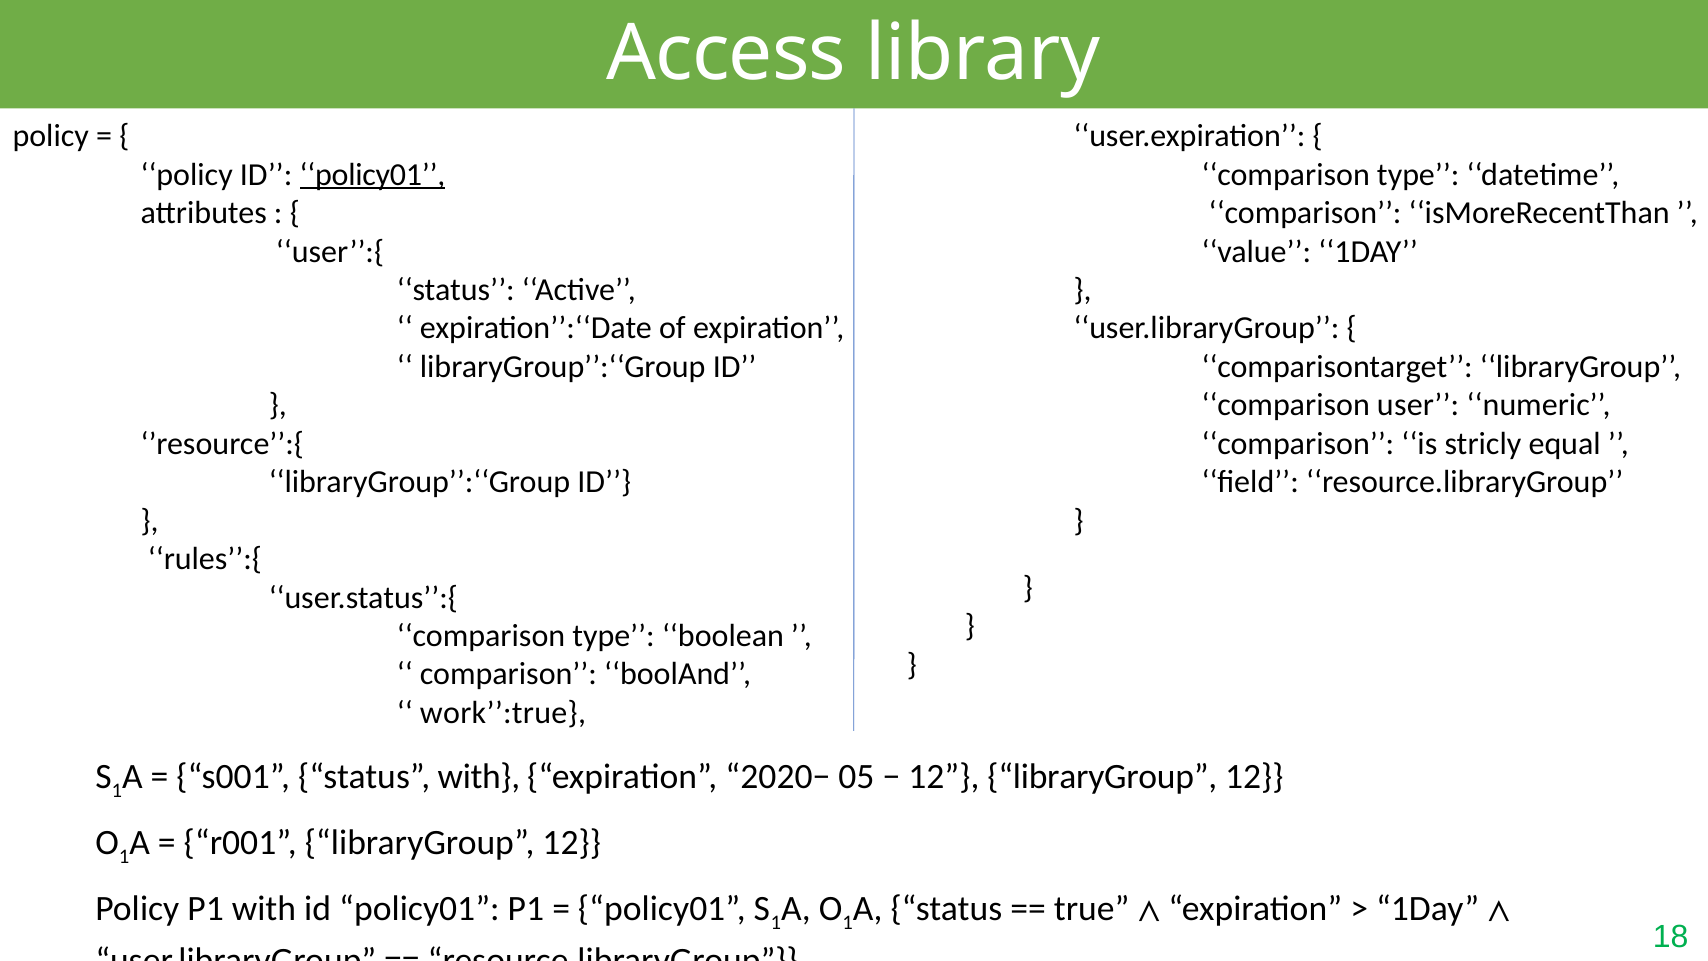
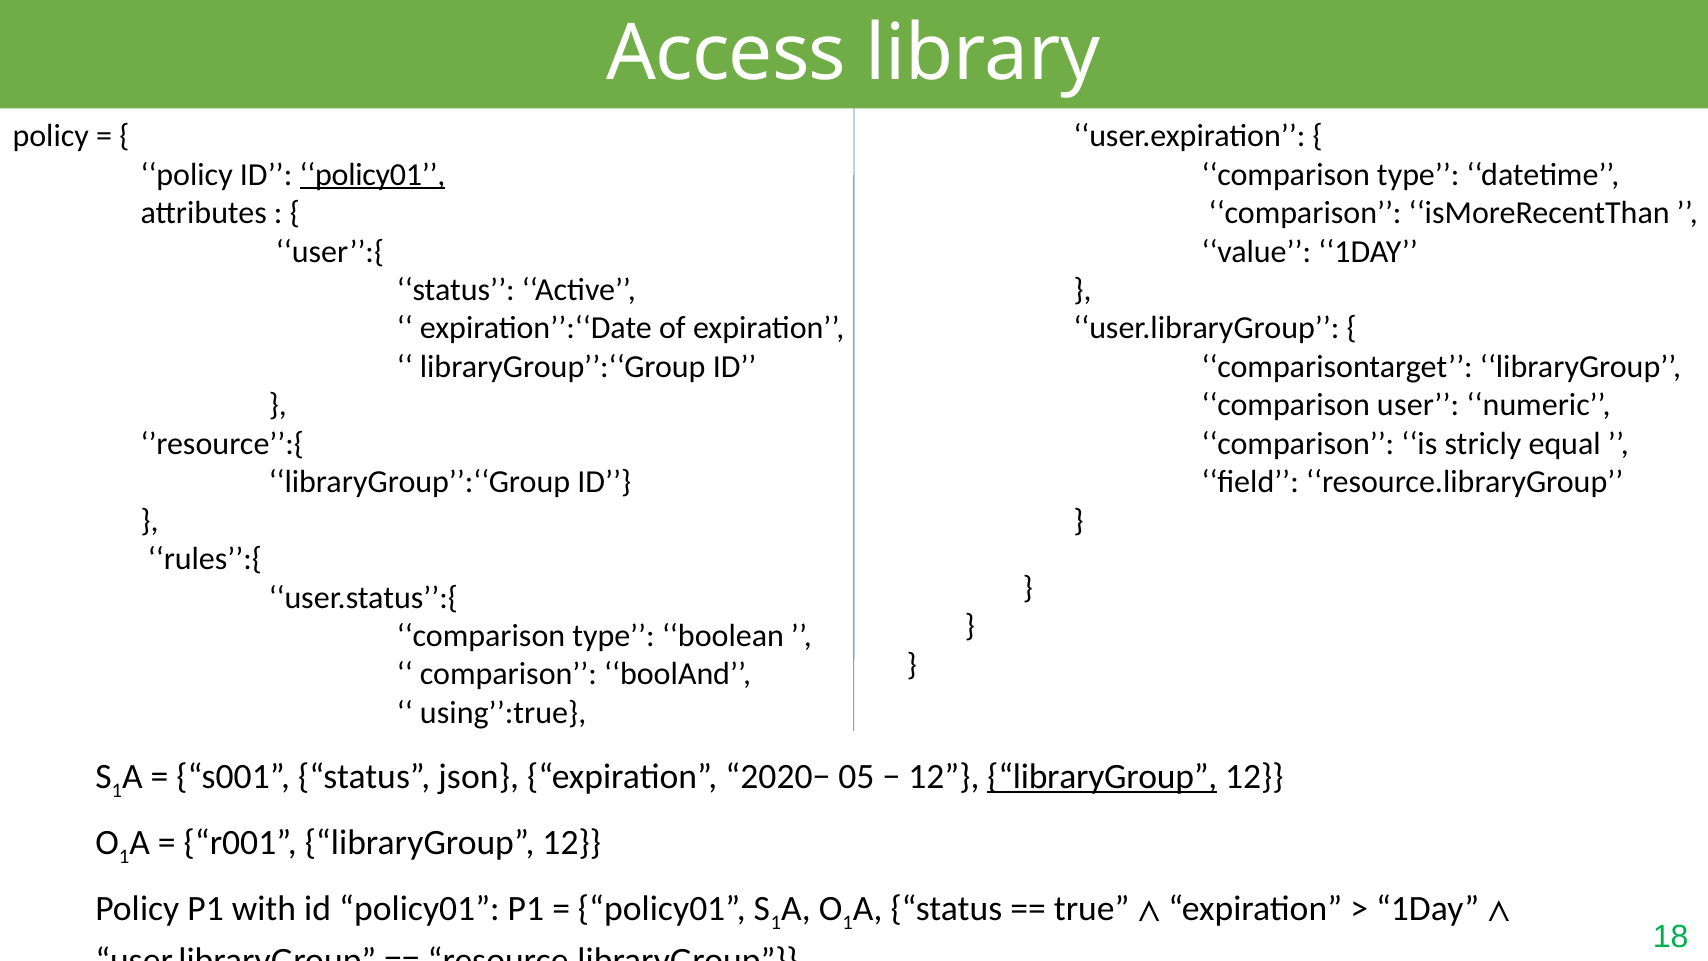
work’’:true: work’’:true -> using’’:true
status with: with -> json
libraryGroup at (1102, 776) underline: none -> present
